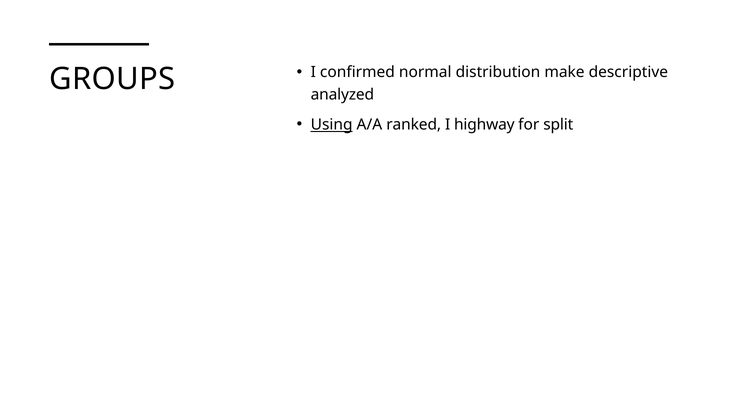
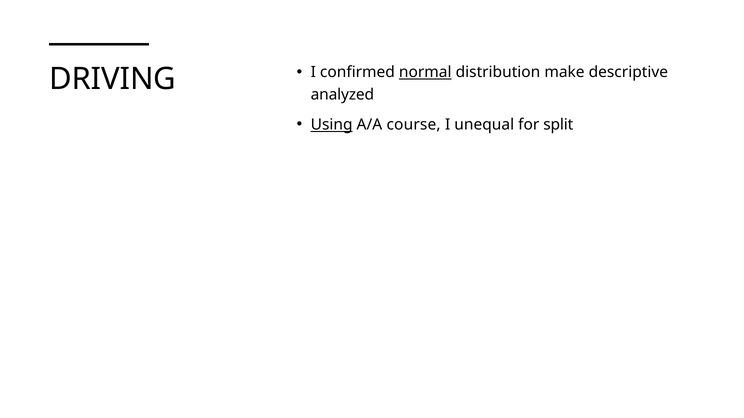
GROUPS: GROUPS -> DRIVING
normal underline: none -> present
ranked: ranked -> course
highway: highway -> unequal
